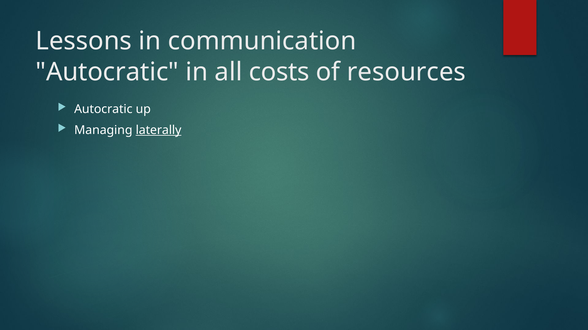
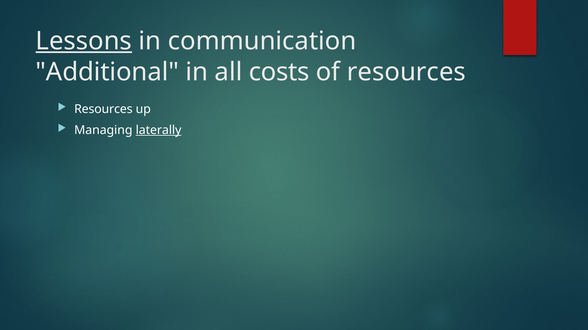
Lessons underline: none -> present
Autocratic at (107, 72): Autocratic -> Additional
Autocratic at (103, 109): Autocratic -> Resources
